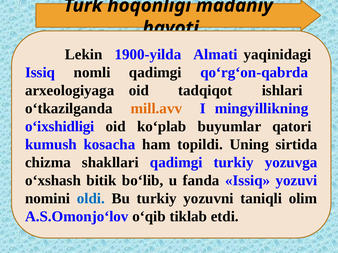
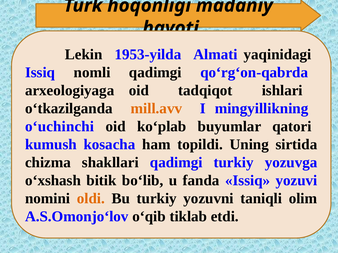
1900-yilda: 1900-yilda -> 1953-yilda
o‘ixshidligi: o‘ixshidligi -> o‘uchinchi
oldi colour: blue -> orange
